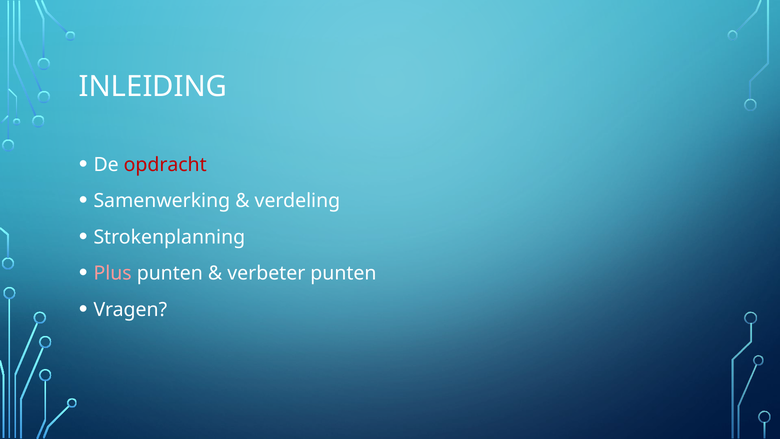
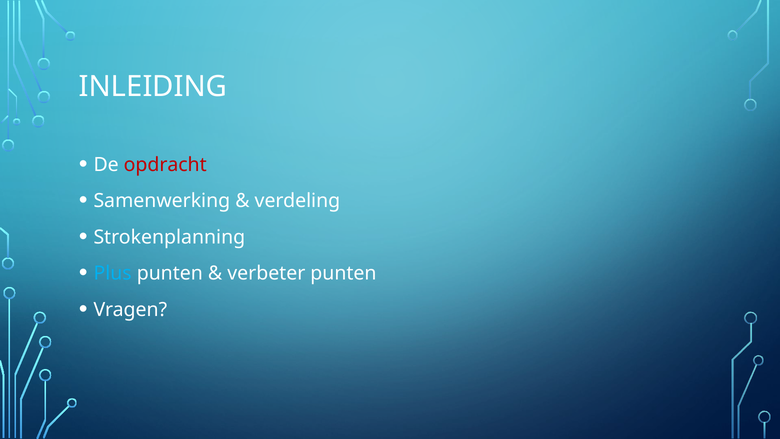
Plus colour: pink -> light blue
